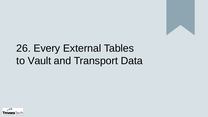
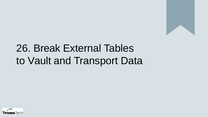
Every: Every -> Break
